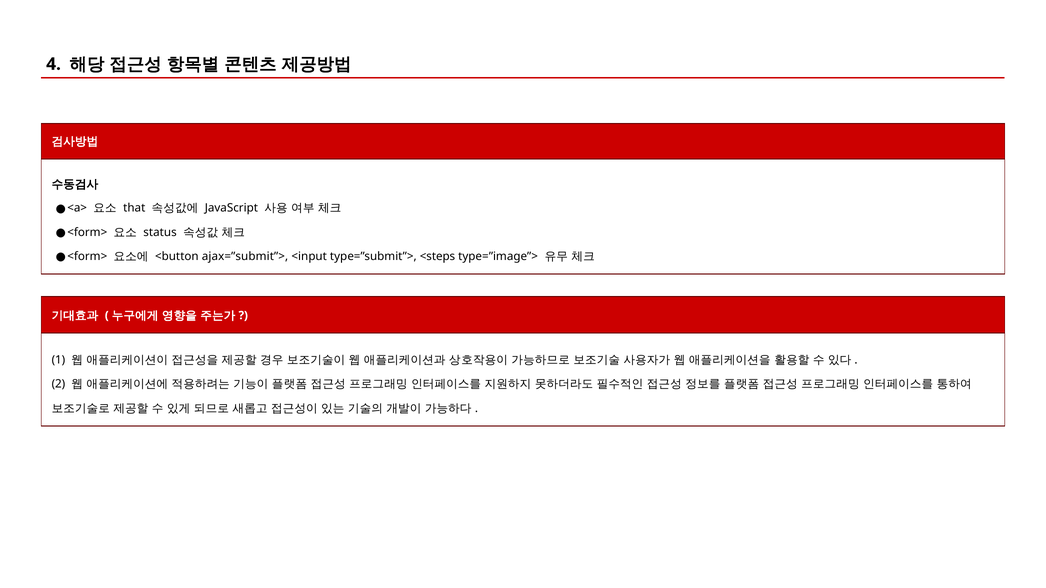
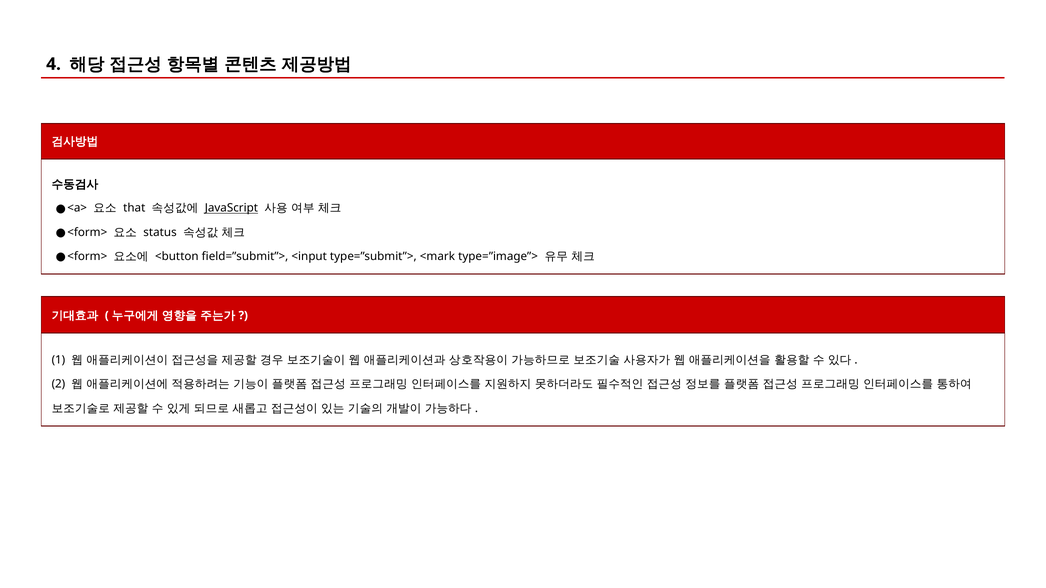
JavaScript underline: none -> present
ajax=”submit”>: ajax=”submit”> -> field=”submit”>
<steps: <steps -> <mark
